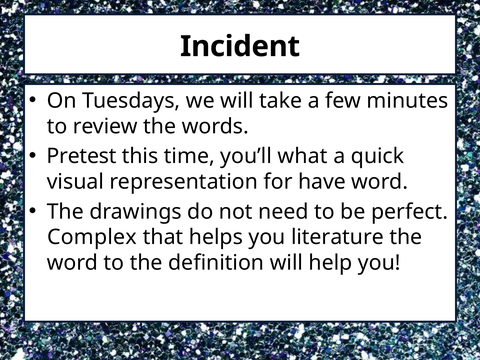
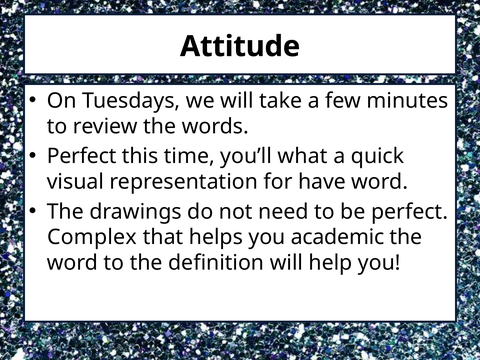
Incident: Incident -> Attitude
Pretest at (82, 156): Pretest -> Perfect
literature: literature -> academic
